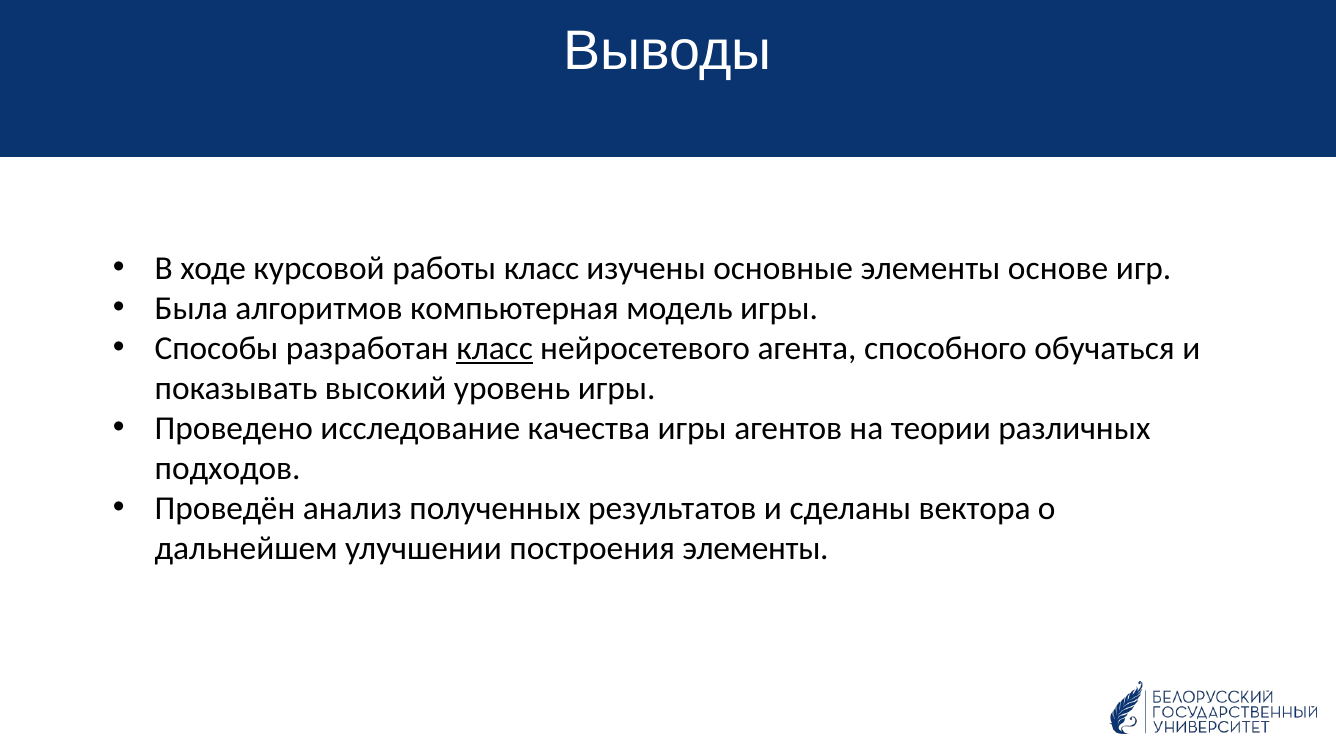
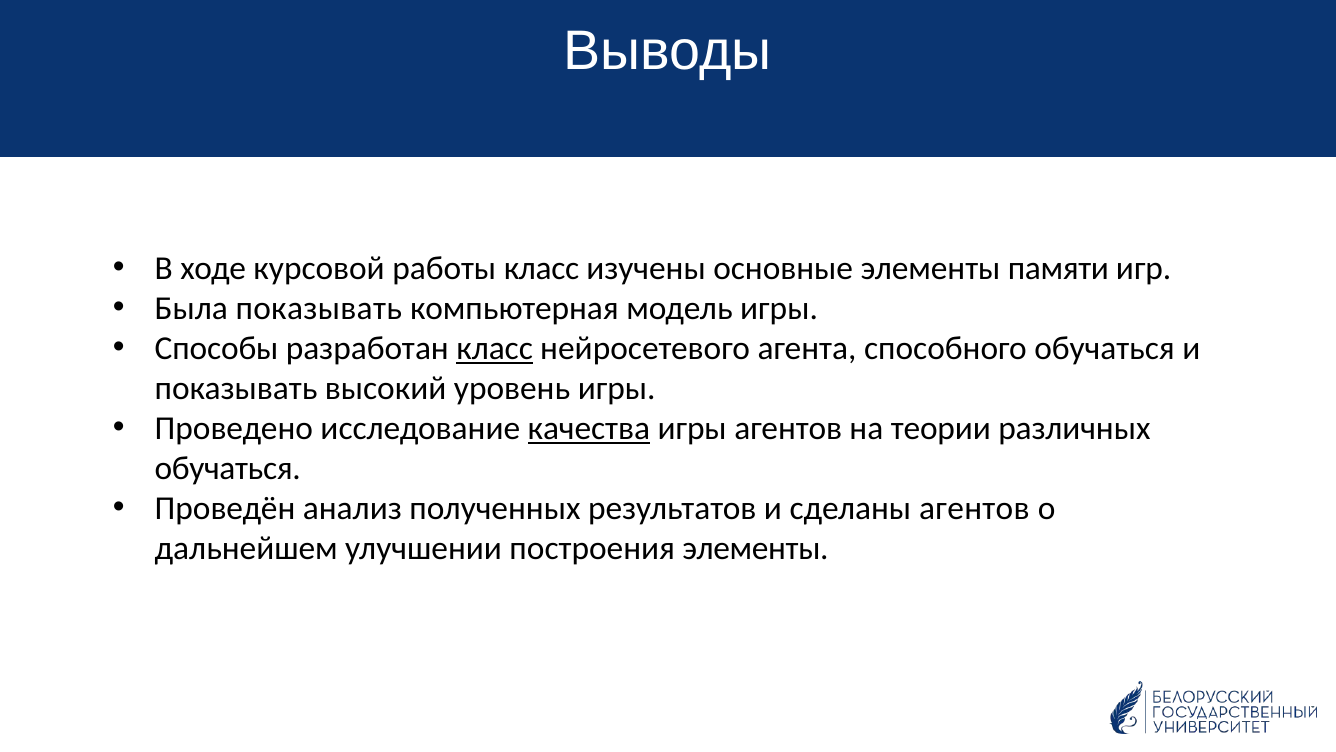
основе: основе -> памяти
Была алгоритмов: алгоритмов -> показывать
качества underline: none -> present
подходов at (228, 468): подходов -> обучаться
сделаны вектора: вектора -> агентов
